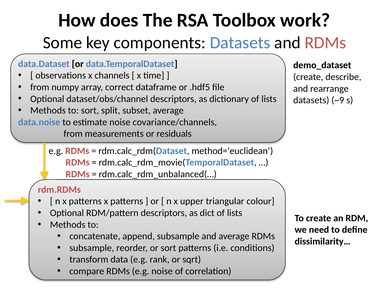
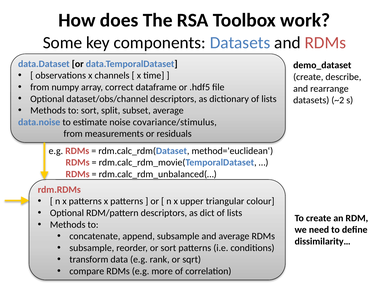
~9: ~9 -> ~2
covariance/channels: covariance/channels -> covariance/stimulus
e.g noise: noise -> more
